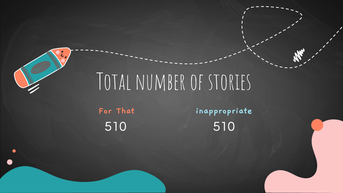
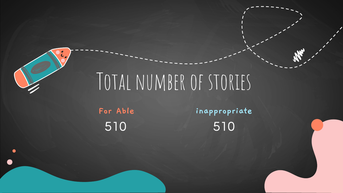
That: That -> Able
